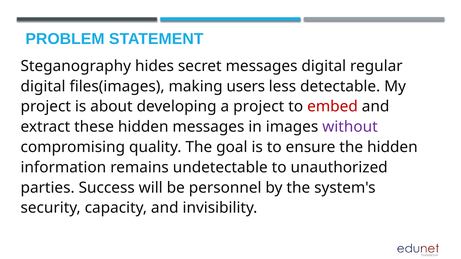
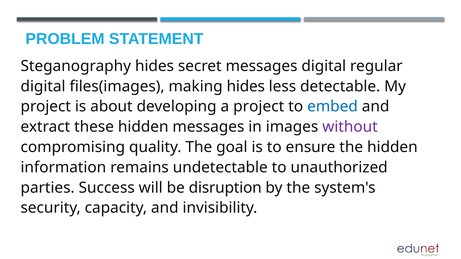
making users: users -> hides
embed colour: red -> blue
personnel: personnel -> disruption
